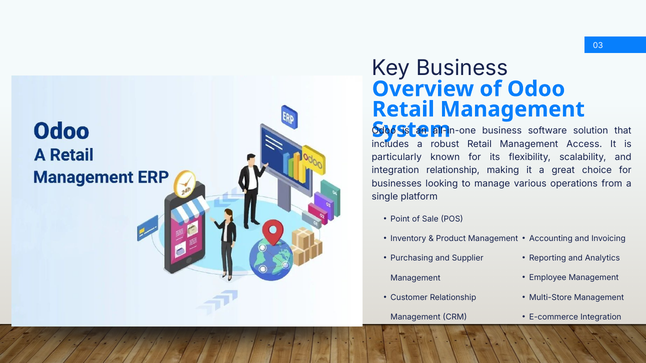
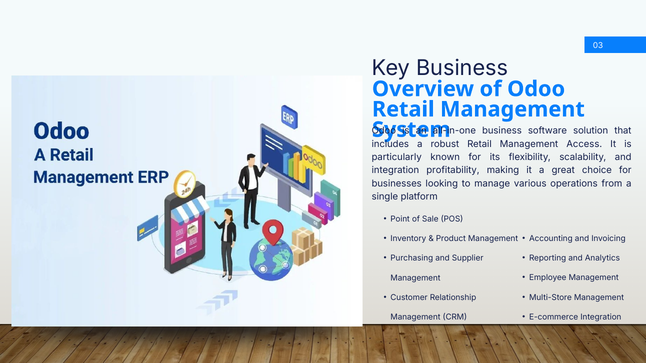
integration relationship: relationship -> profitability
